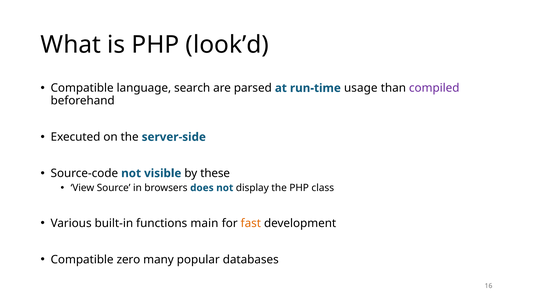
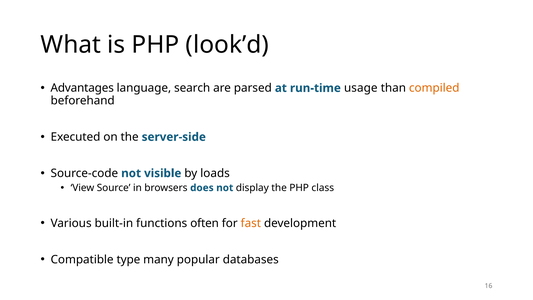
Compatible at (82, 88): Compatible -> Advantages
compiled colour: purple -> orange
these: these -> loads
main: main -> often
zero: zero -> type
